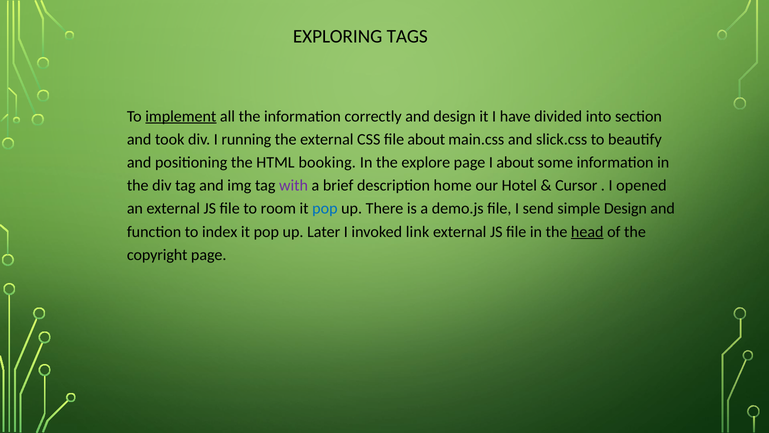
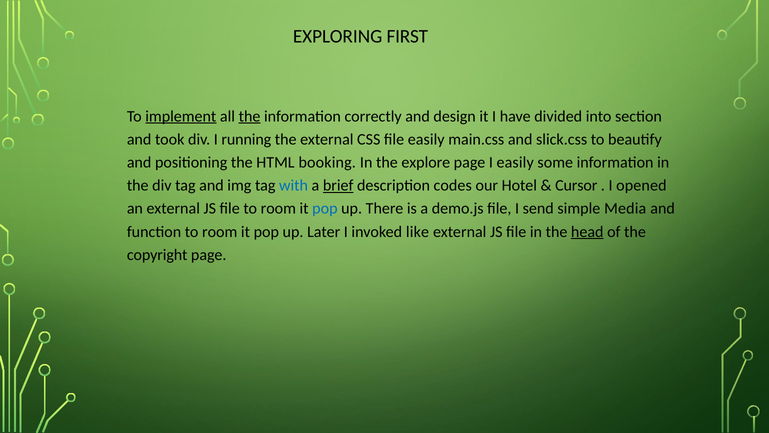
TAGS: TAGS -> FIRST
the at (250, 116) underline: none -> present
file about: about -> easily
I about: about -> easily
with colour: purple -> blue
brief underline: none -> present
home: home -> codes
simple Design: Design -> Media
function to index: index -> room
link: link -> like
